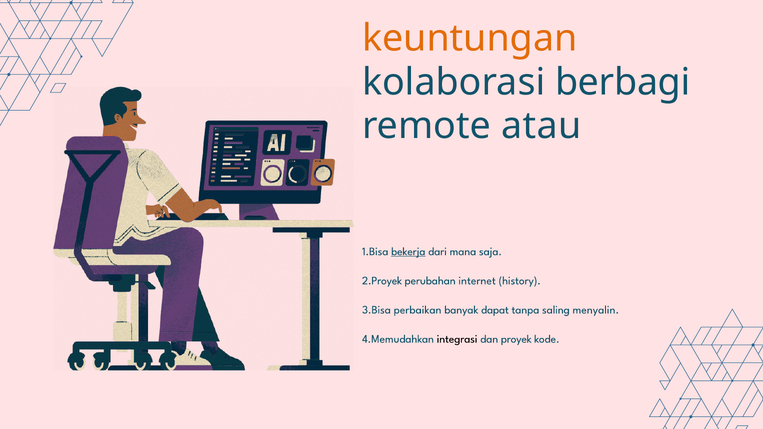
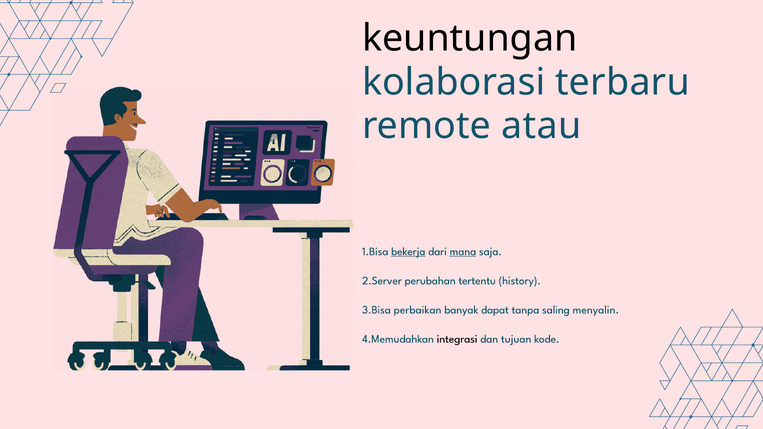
keuntungan colour: orange -> black
berbagi: berbagi -> terbaru
mana underline: none -> present
2.Proyek: 2.Proyek -> 2.Server
internet: internet -> tertentu
proyek: proyek -> tujuan
